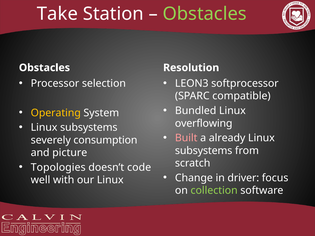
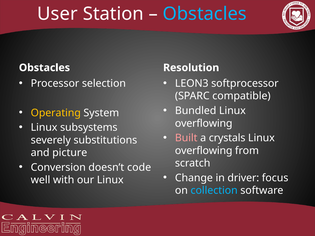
Take: Take -> User
Obstacles at (205, 14) colour: light green -> light blue
already: already -> crystals
consumption: consumption -> substitutions
subsystems at (204, 151): subsystems -> overflowing
Topologies: Topologies -> Conversion
collection colour: light green -> light blue
